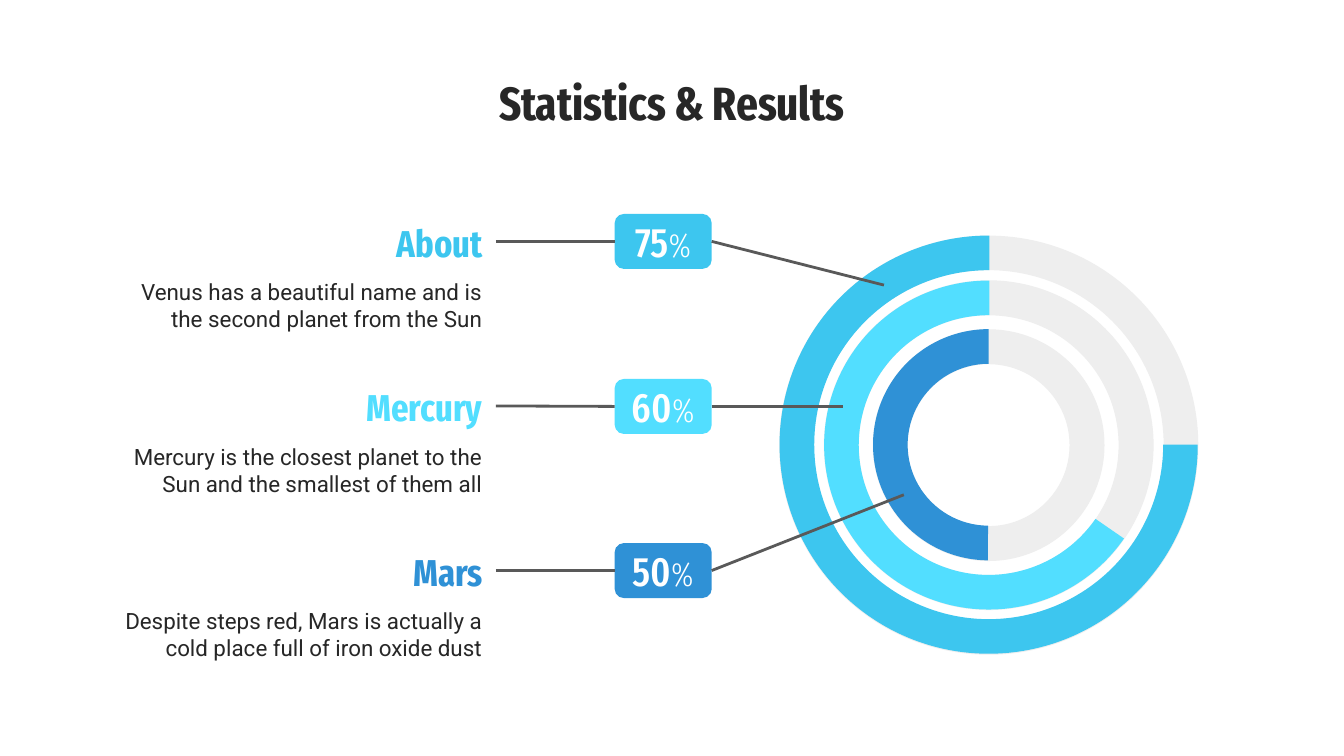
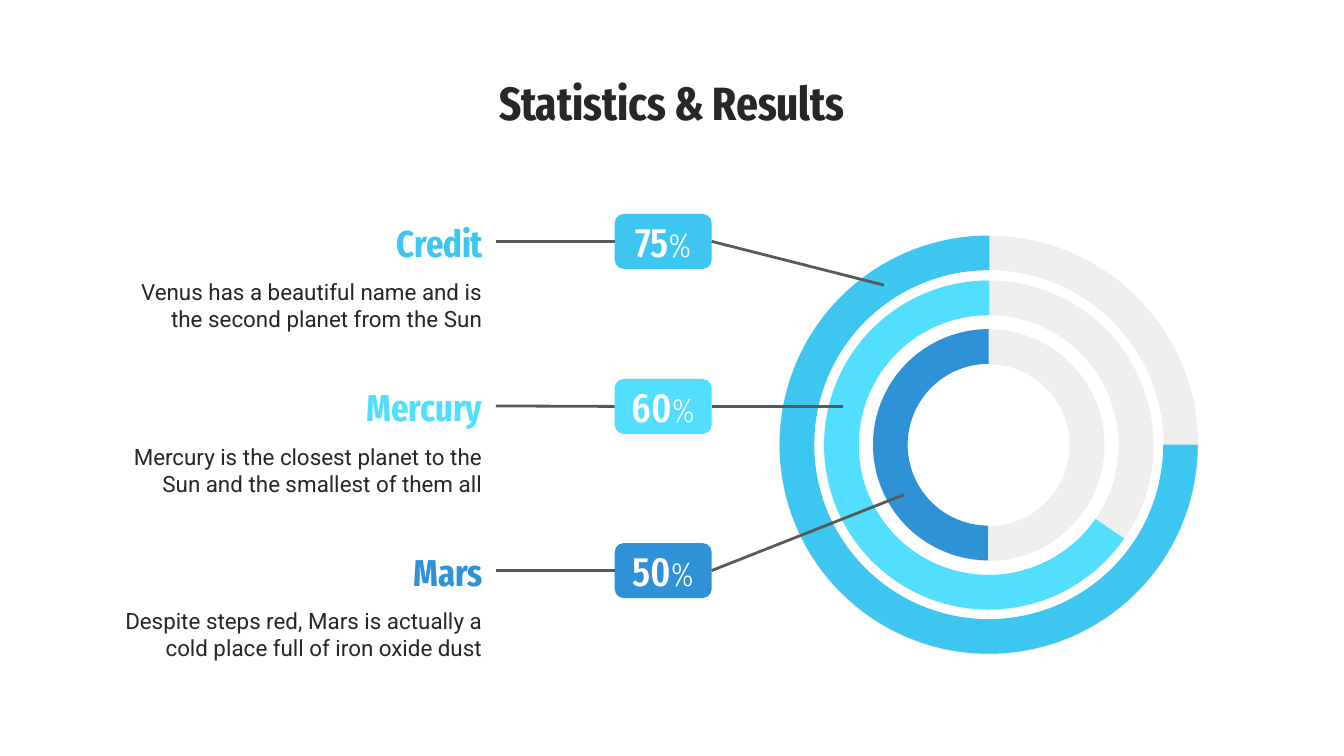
About: About -> Credit
